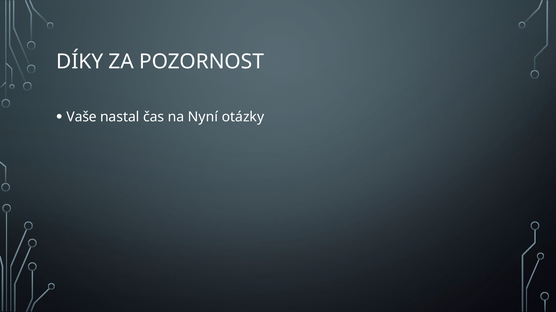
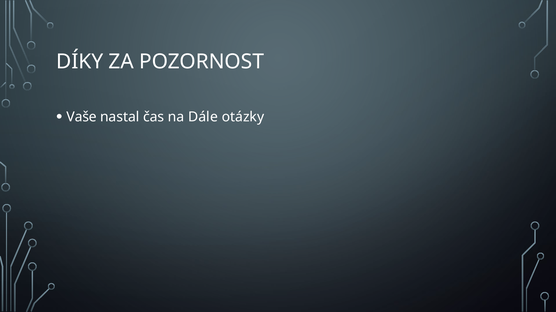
Nyní: Nyní -> Dále
